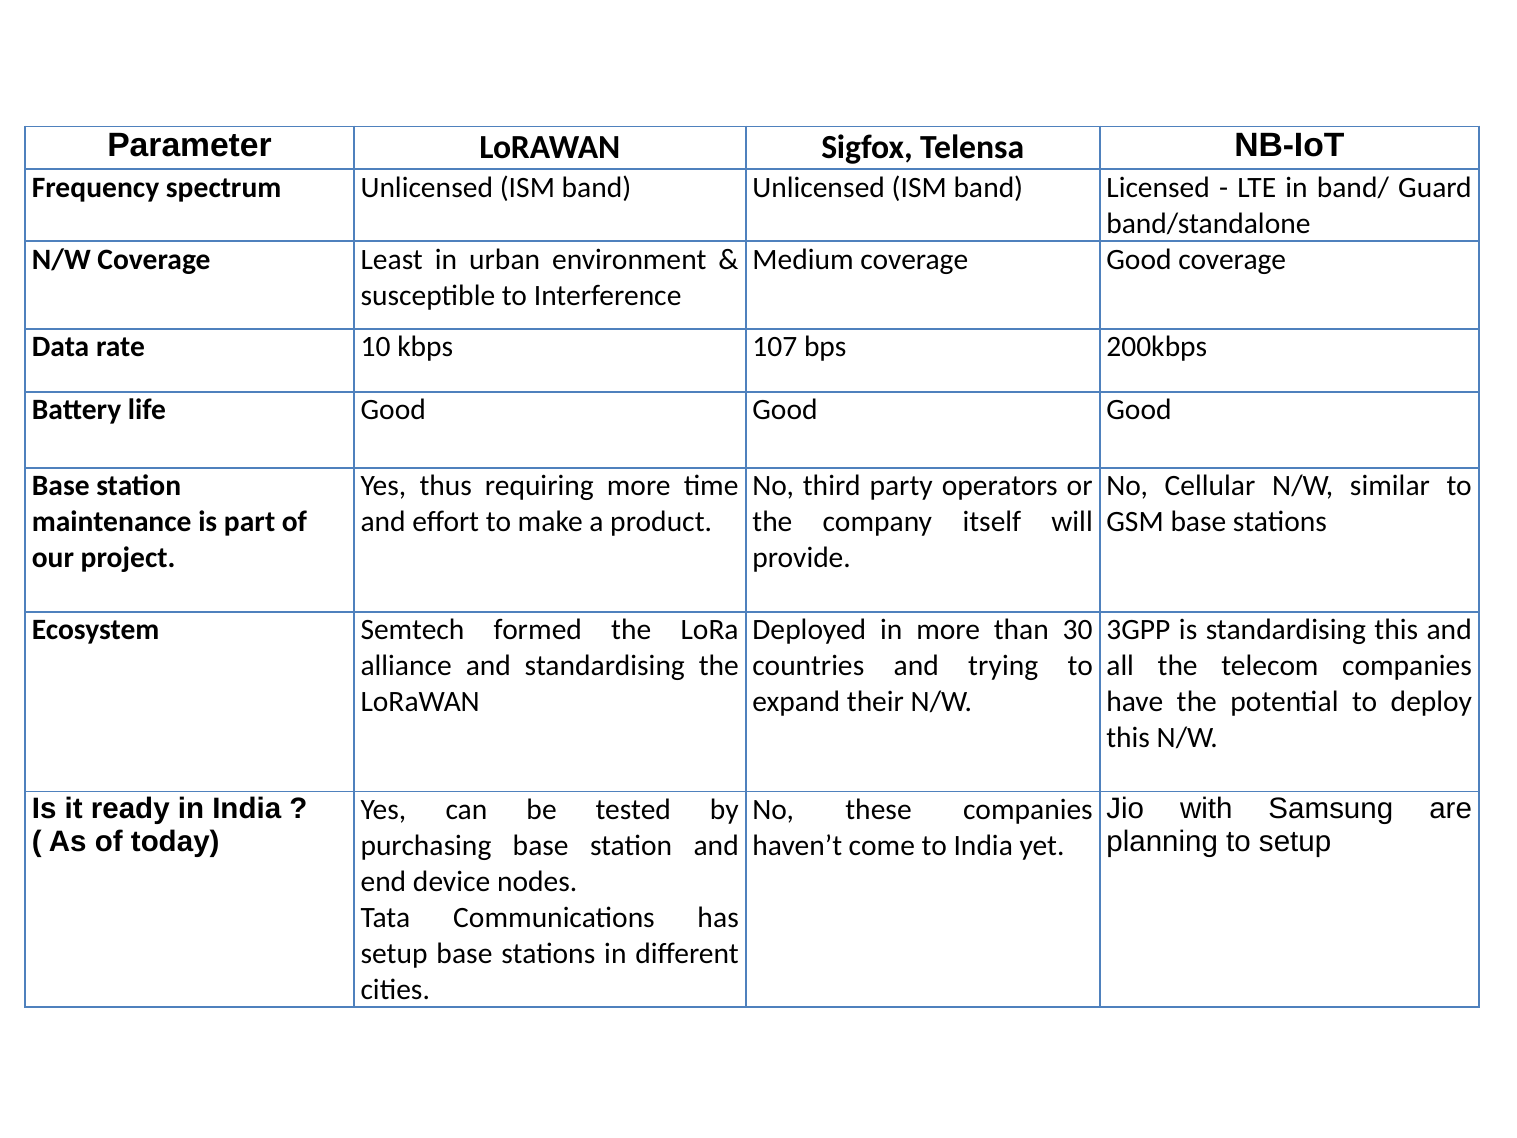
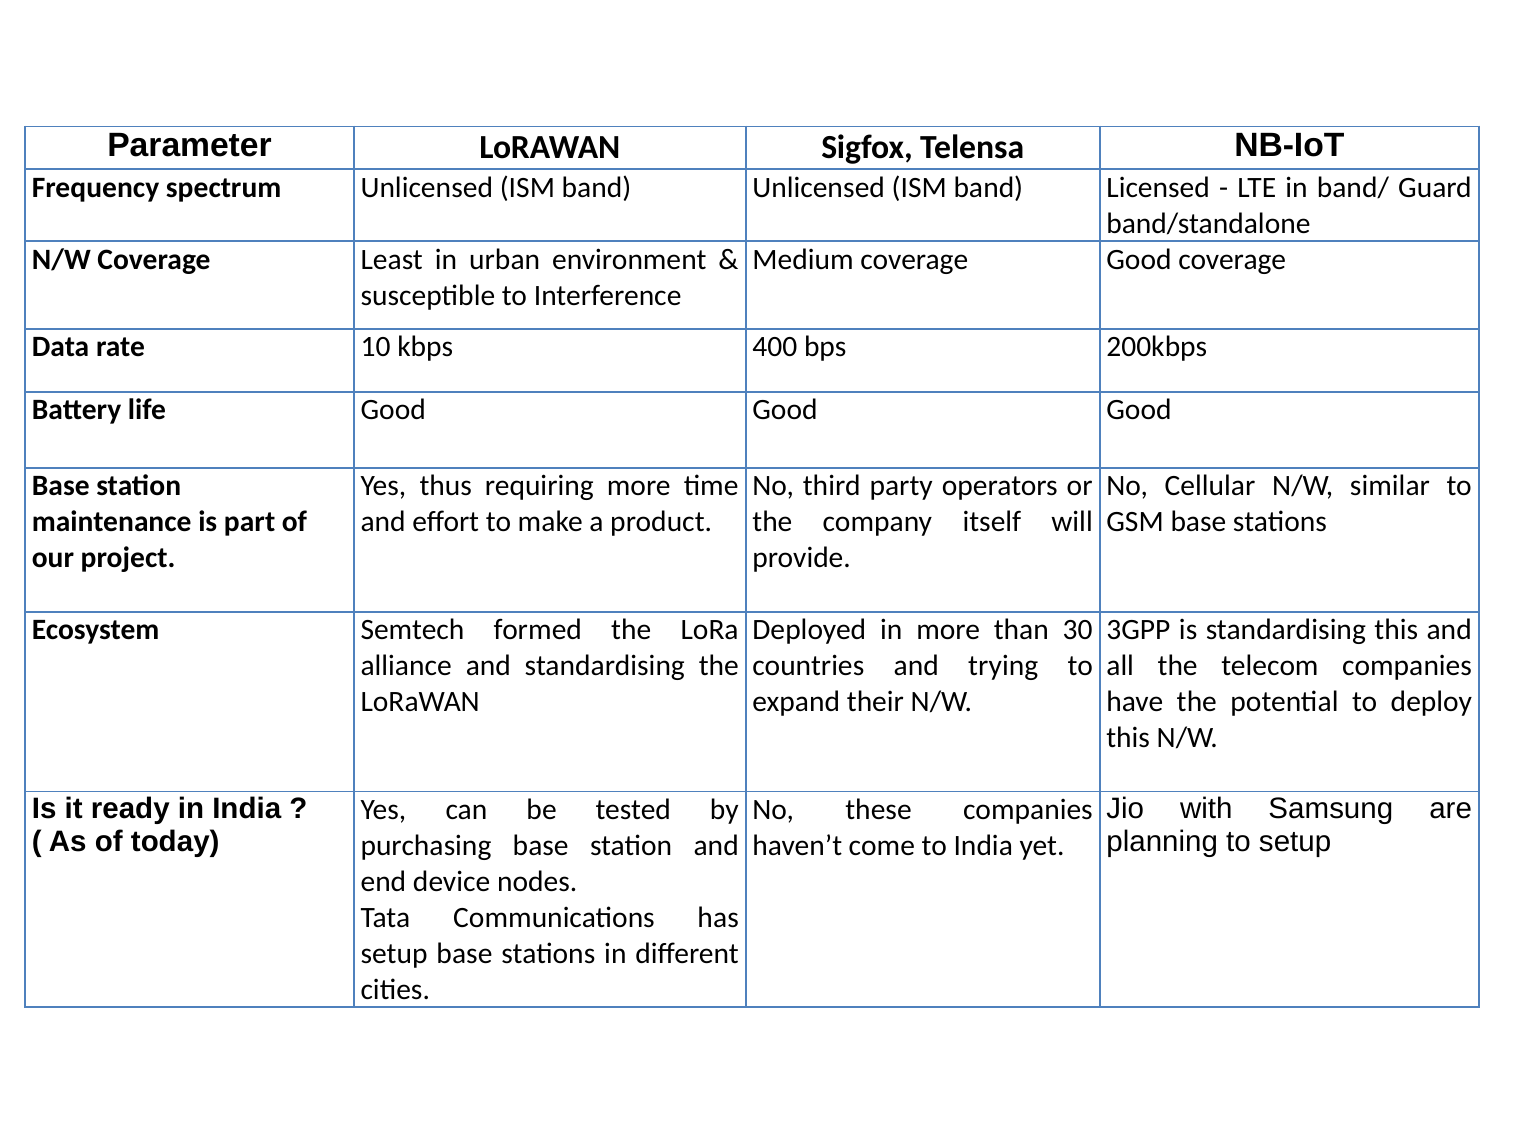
107: 107 -> 400
